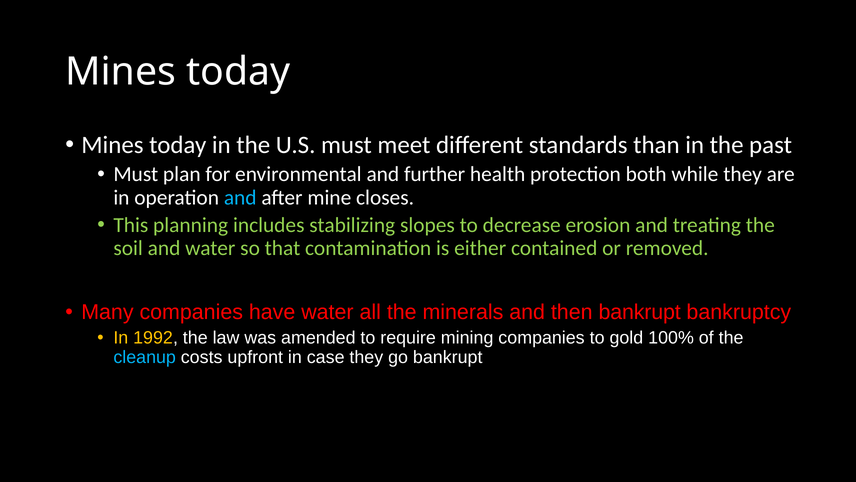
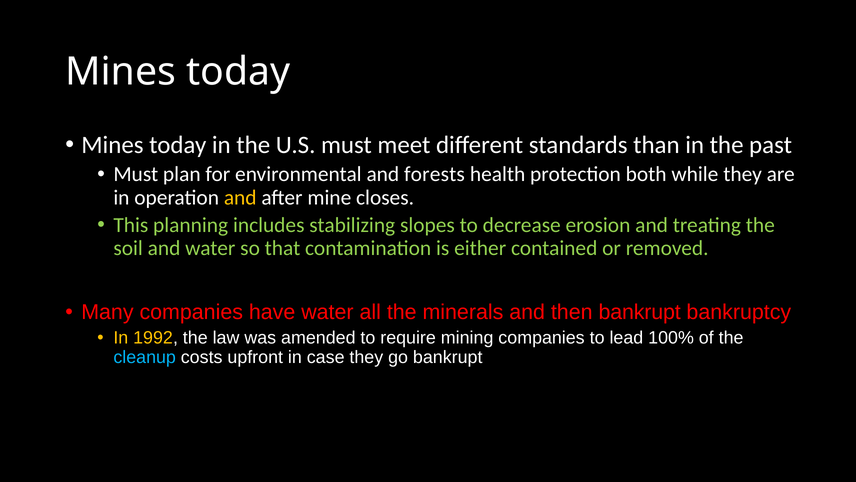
further: further -> forests
and at (240, 197) colour: light blue -> yellow
gold: gold -> lead
